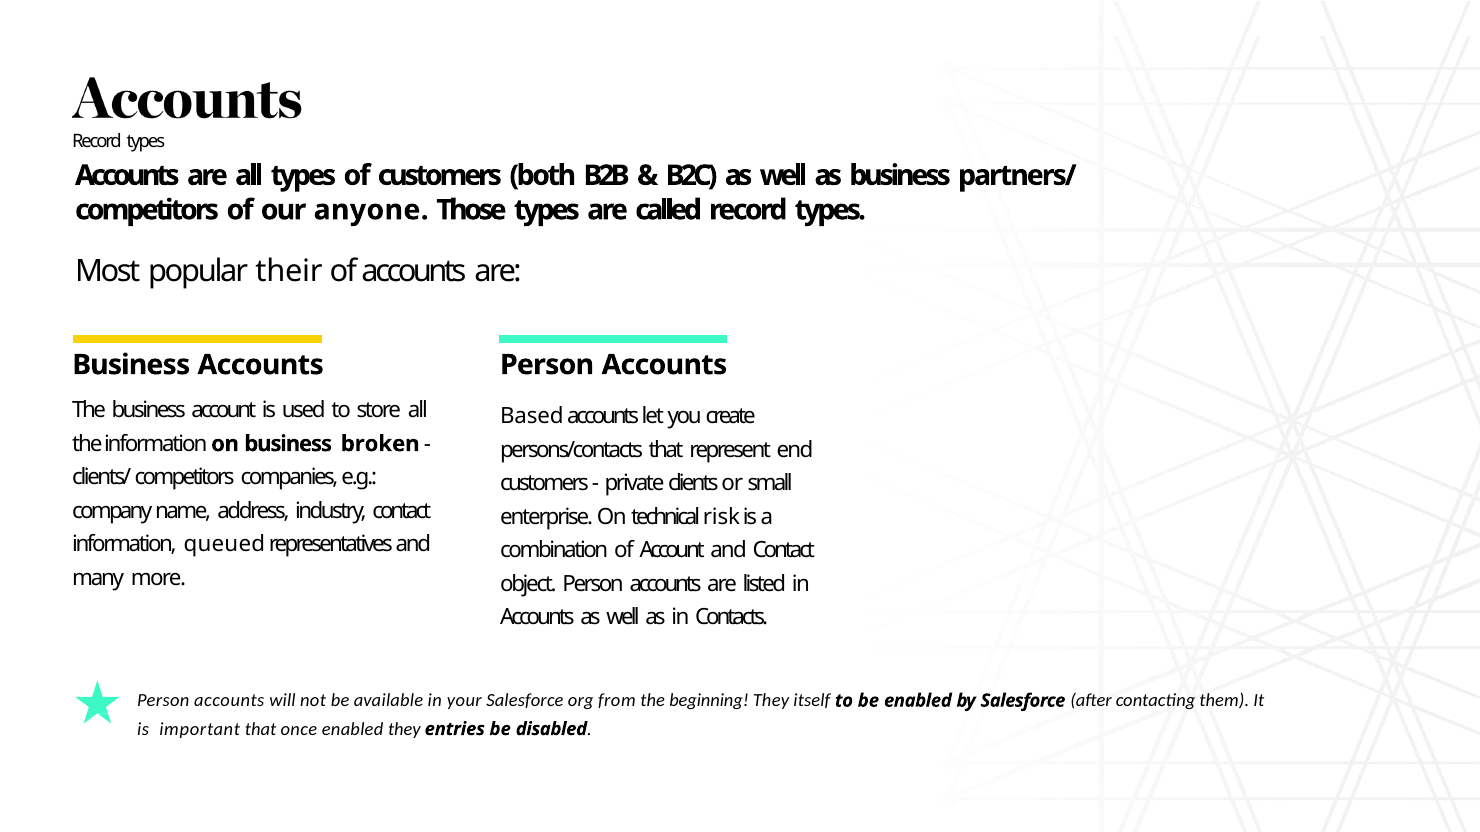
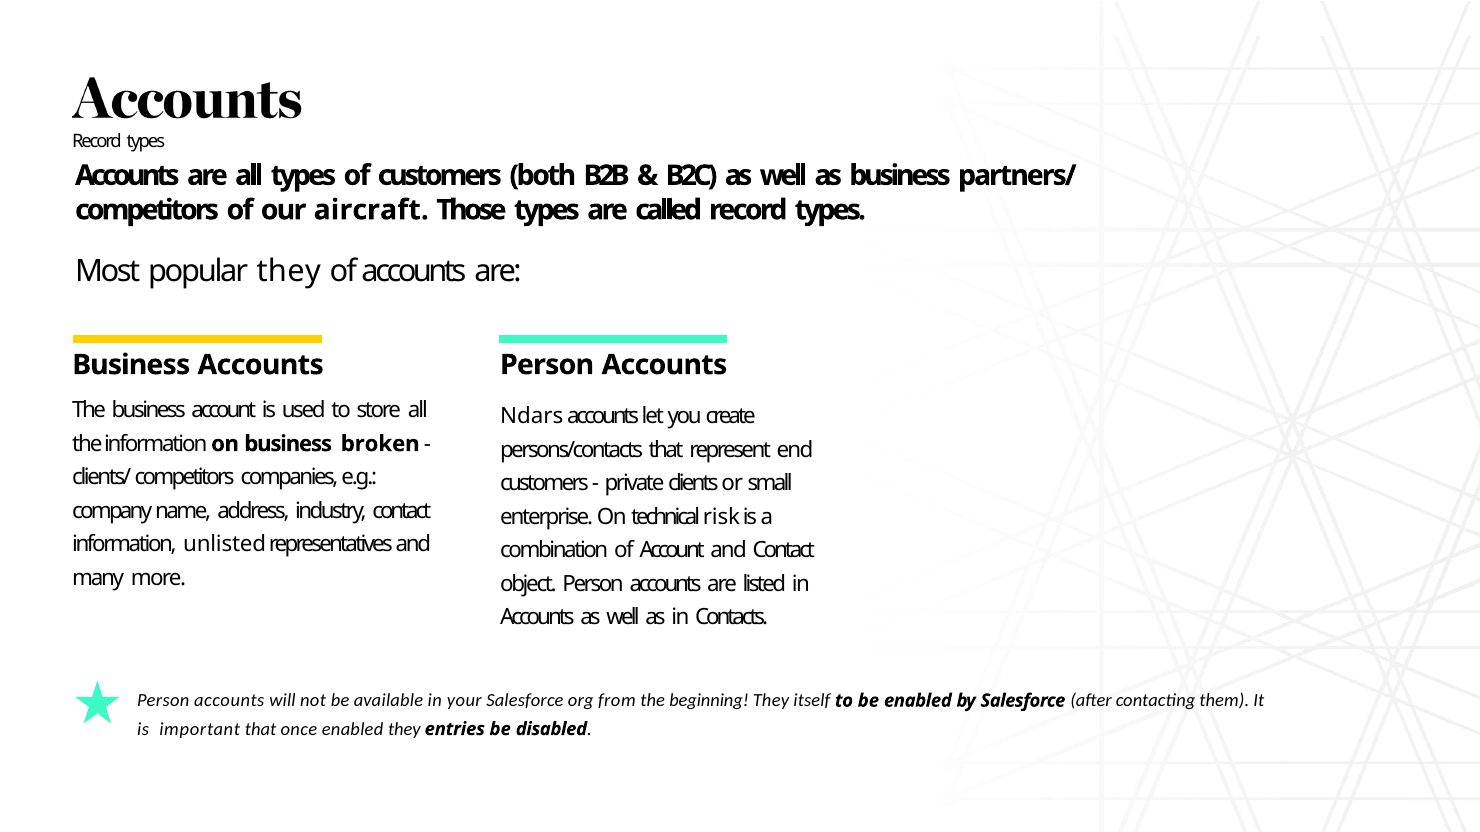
anyone: anyone -> aircraft
popular their: their -> they
Based: Based -> Ndars
queued: queued -> unlisted
